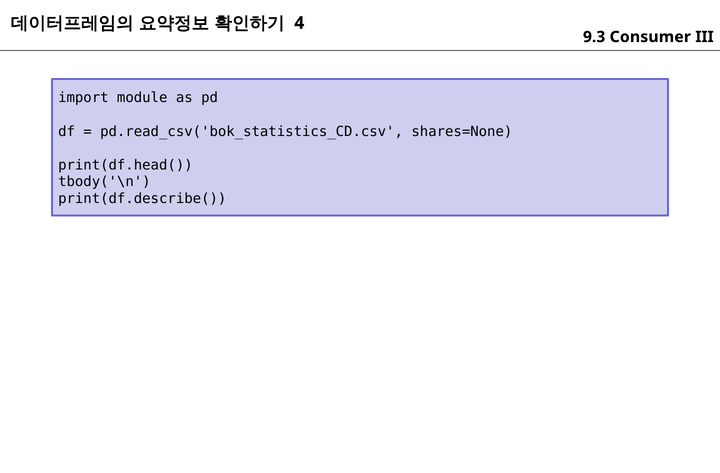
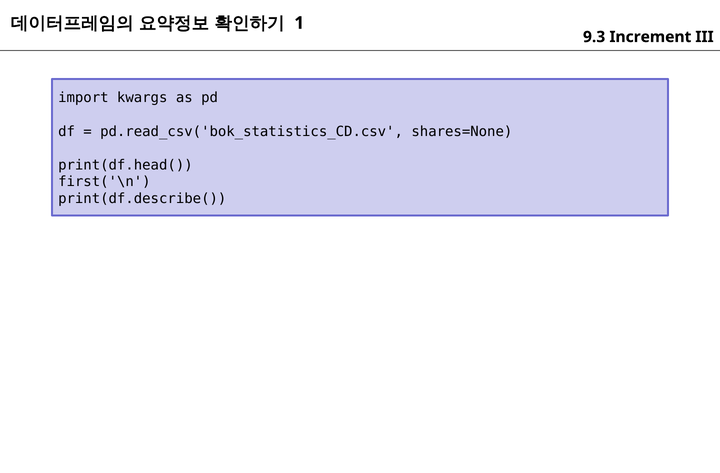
4: 4 -> 1
Consumer: Consumer -> Increment
module: module -> kwargs
tbody('\n: tbody('\n -> first('\n
